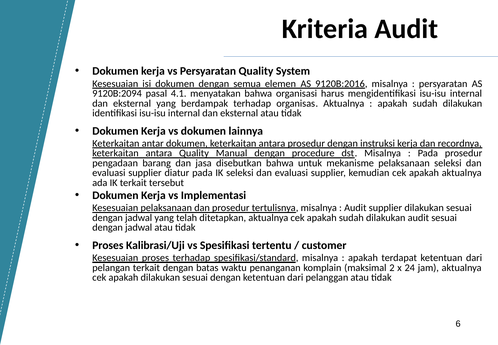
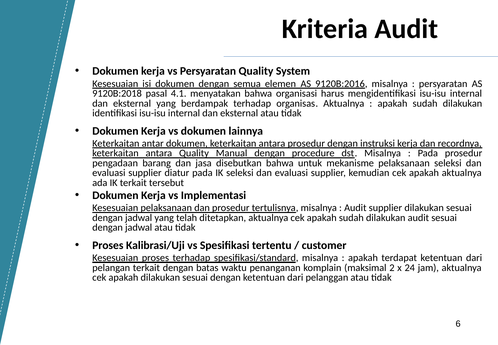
9120B:2094: 9120B:2094 -> 9120B:2018
